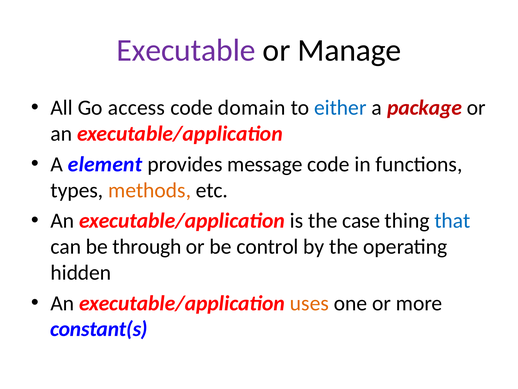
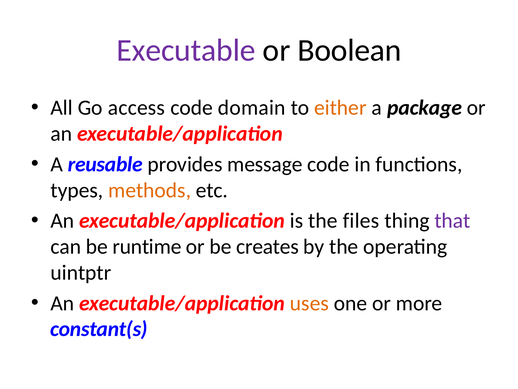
Manage: Manage -> Boolean
either colour: blue -> orange
package colour: red -> black
element: element -> reusable
case: case -> files
that colour: blue -> purple
through: through -> runtime
control: control -> creates
hidden: hidden -> uintptr
